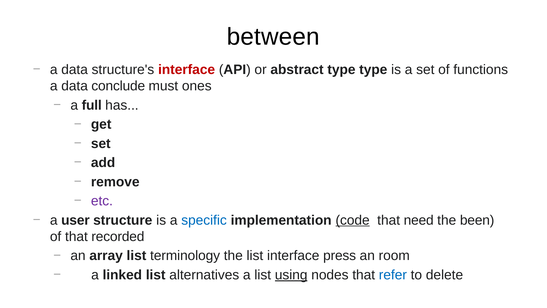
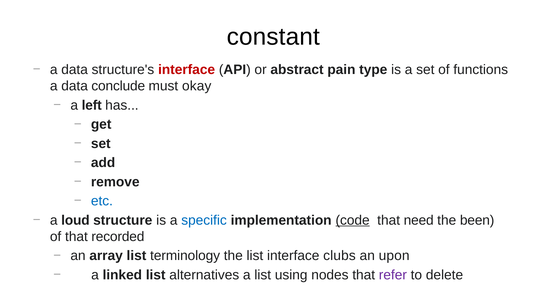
between: between -> constant
abstract type: type -> pain
ones: ones -> okay
full: full -> left
etc colour: purple -> blue
user: user -> loud
press: press -> clubs
room: room -> upon
using underline: present -> none
refer colour: blue -> purple
